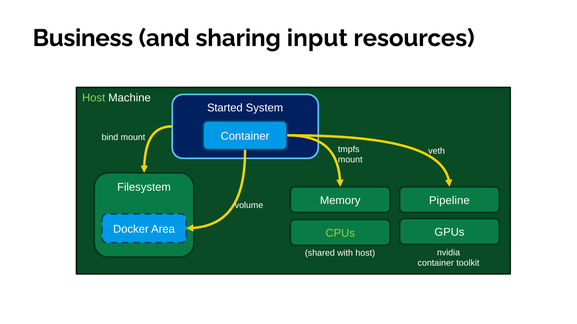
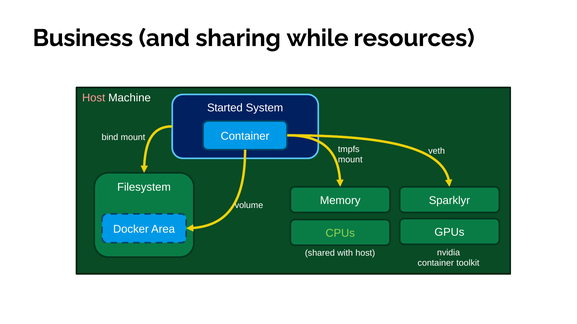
input: input -> while
Host at (94, 98) colour: light green -> pink
Pipeline: Pipeline -> Sparklyr
